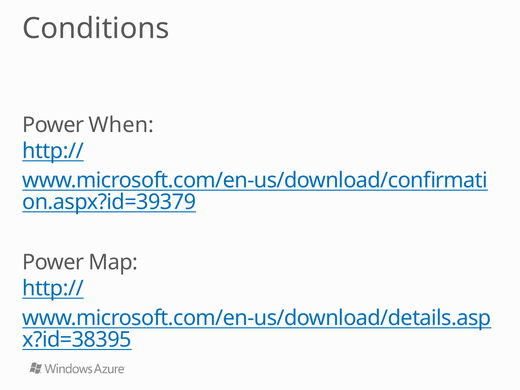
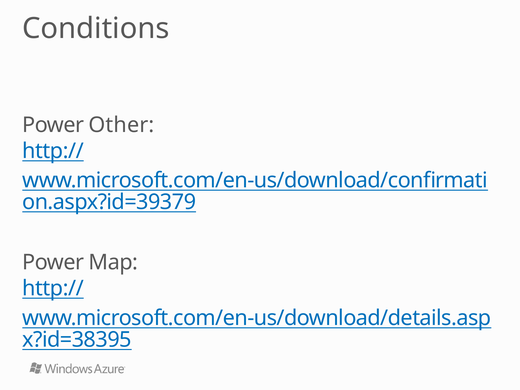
When: When -> Other
